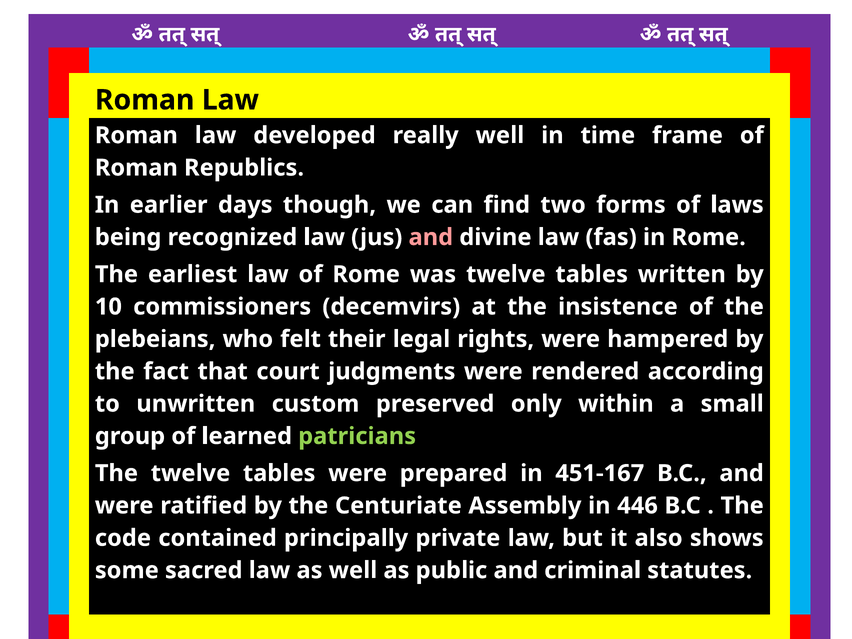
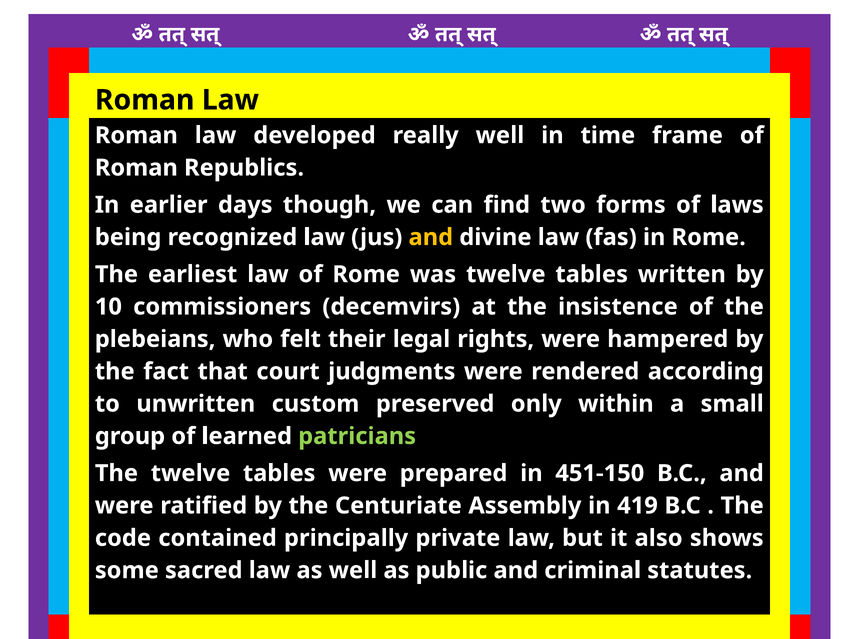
and at (431, 237) colour: pink -> yellow
451-167: 451-167 -> 451-150
446: 446 -> 419
